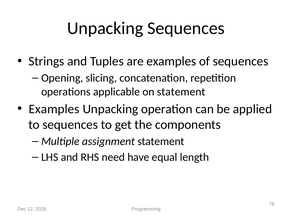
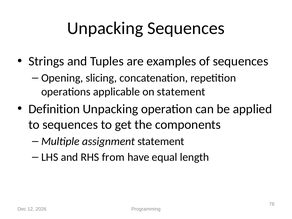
Examples at (54, 109): Examples -> Definition
need: need -> from
